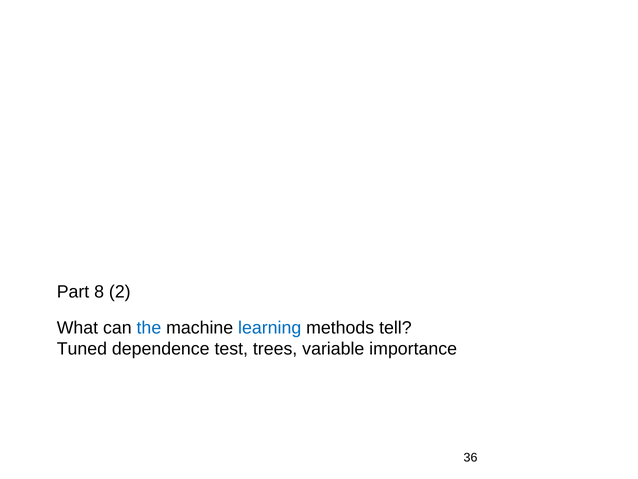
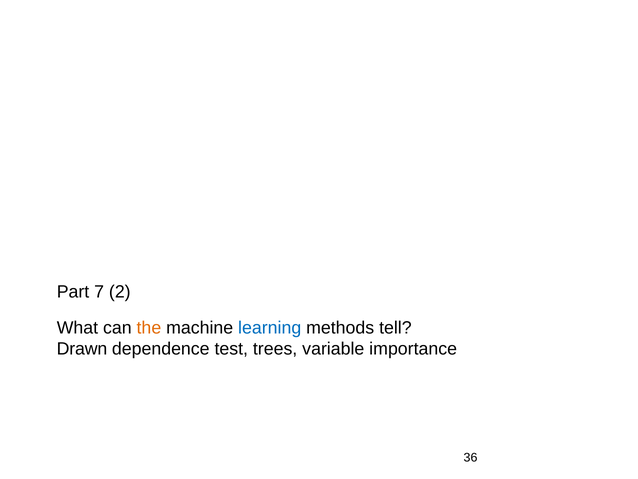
8: 8 -> 7
the colour: blue -> orange
Tuned: Tuned -> Drawn
